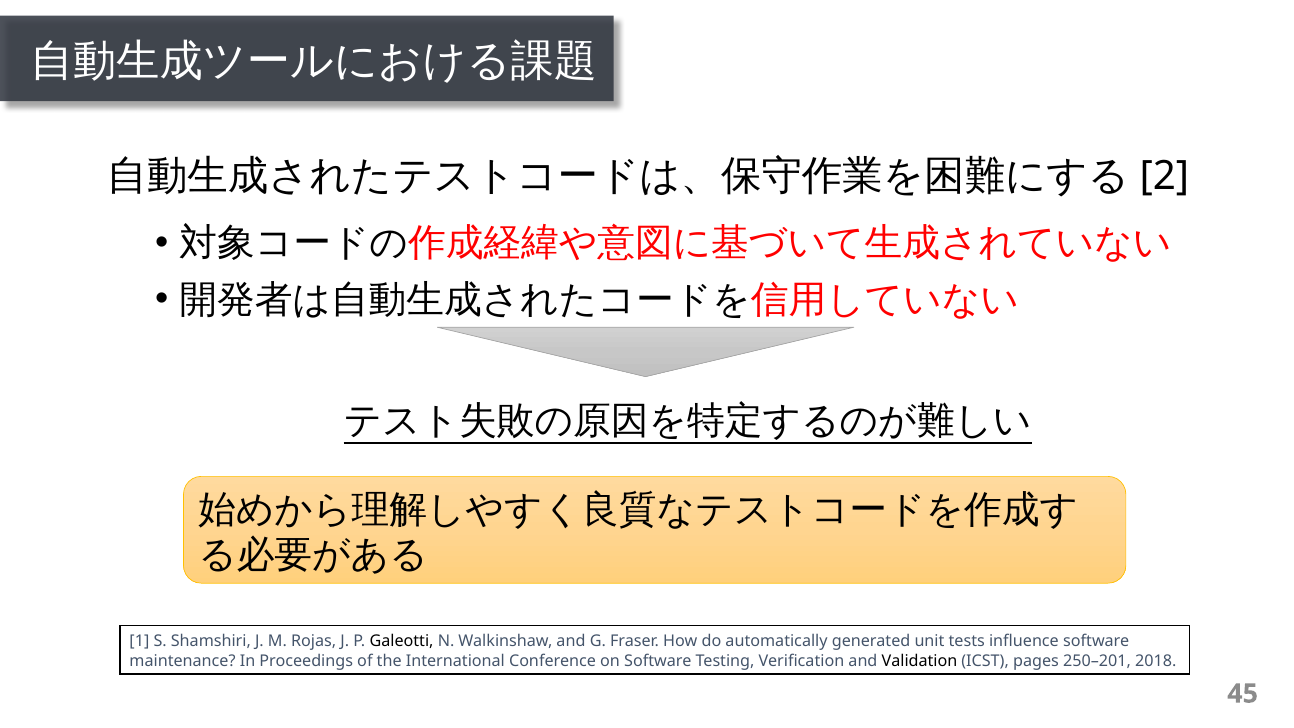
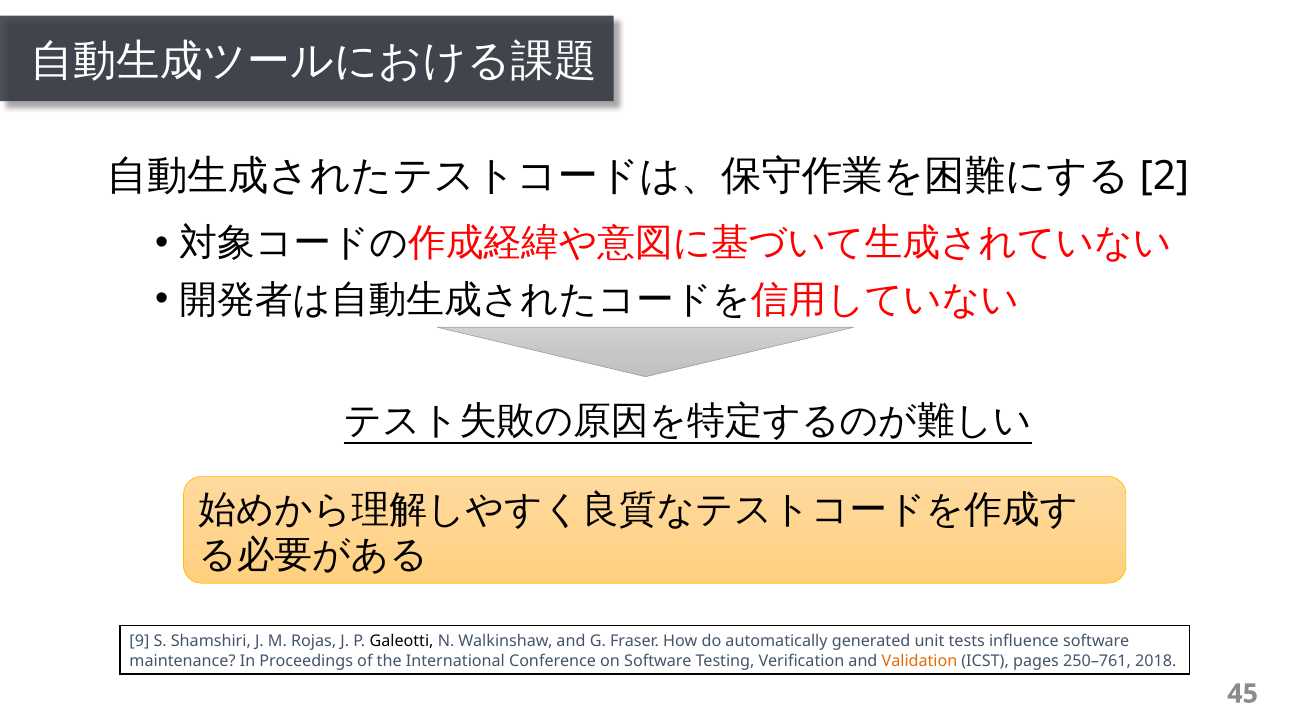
1: 1 -> 9
Validation colour: black -> orange
250–201: 250–201 -> 250–761
